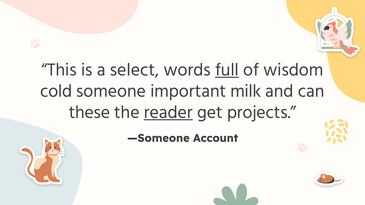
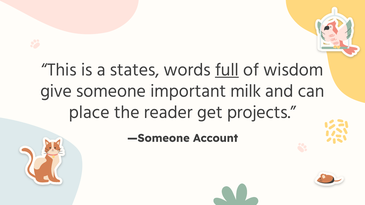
select: select -> states
cold: cold -> give
these: these -> place
reader underline: present -> none
